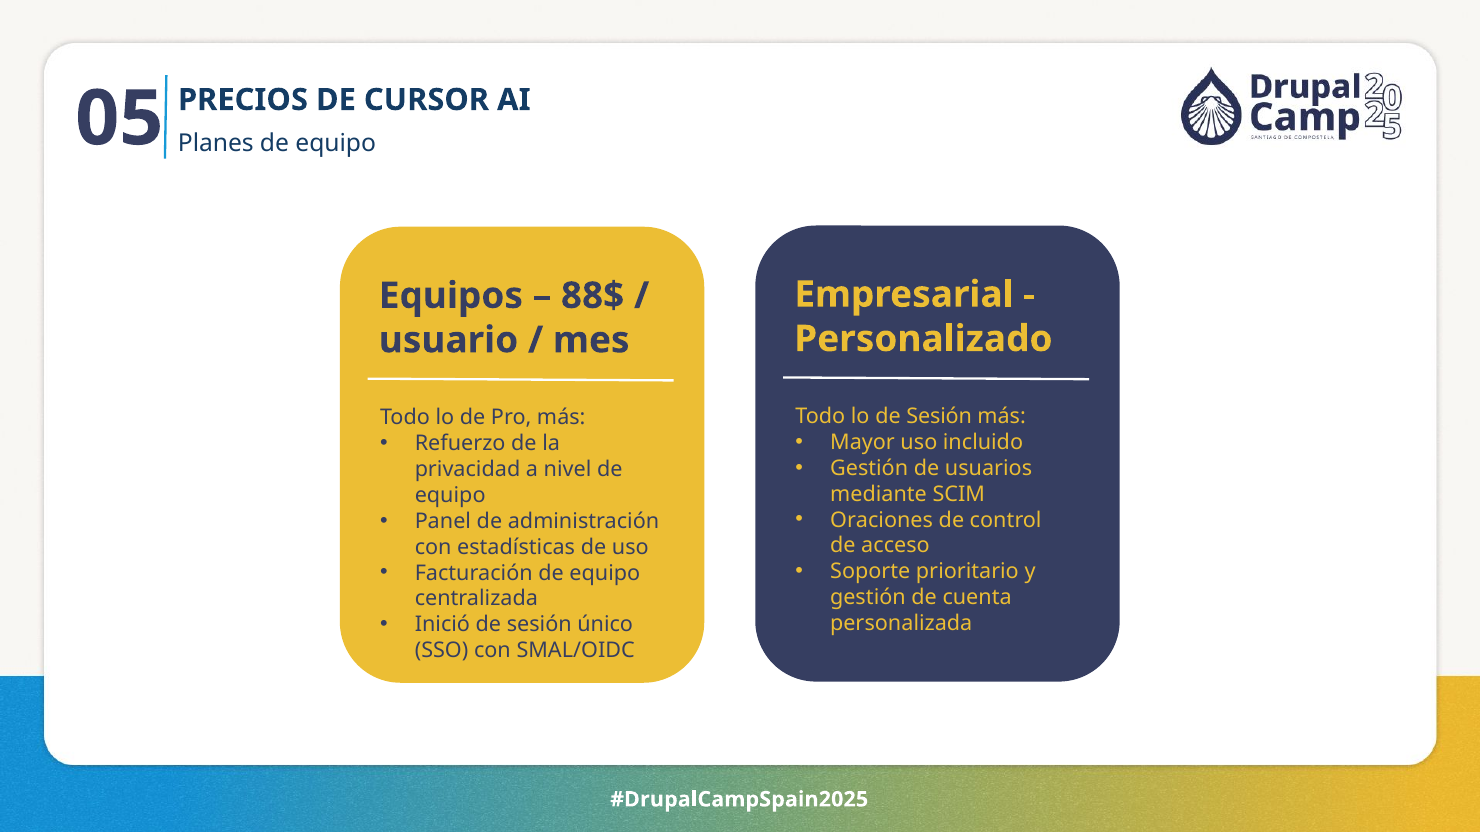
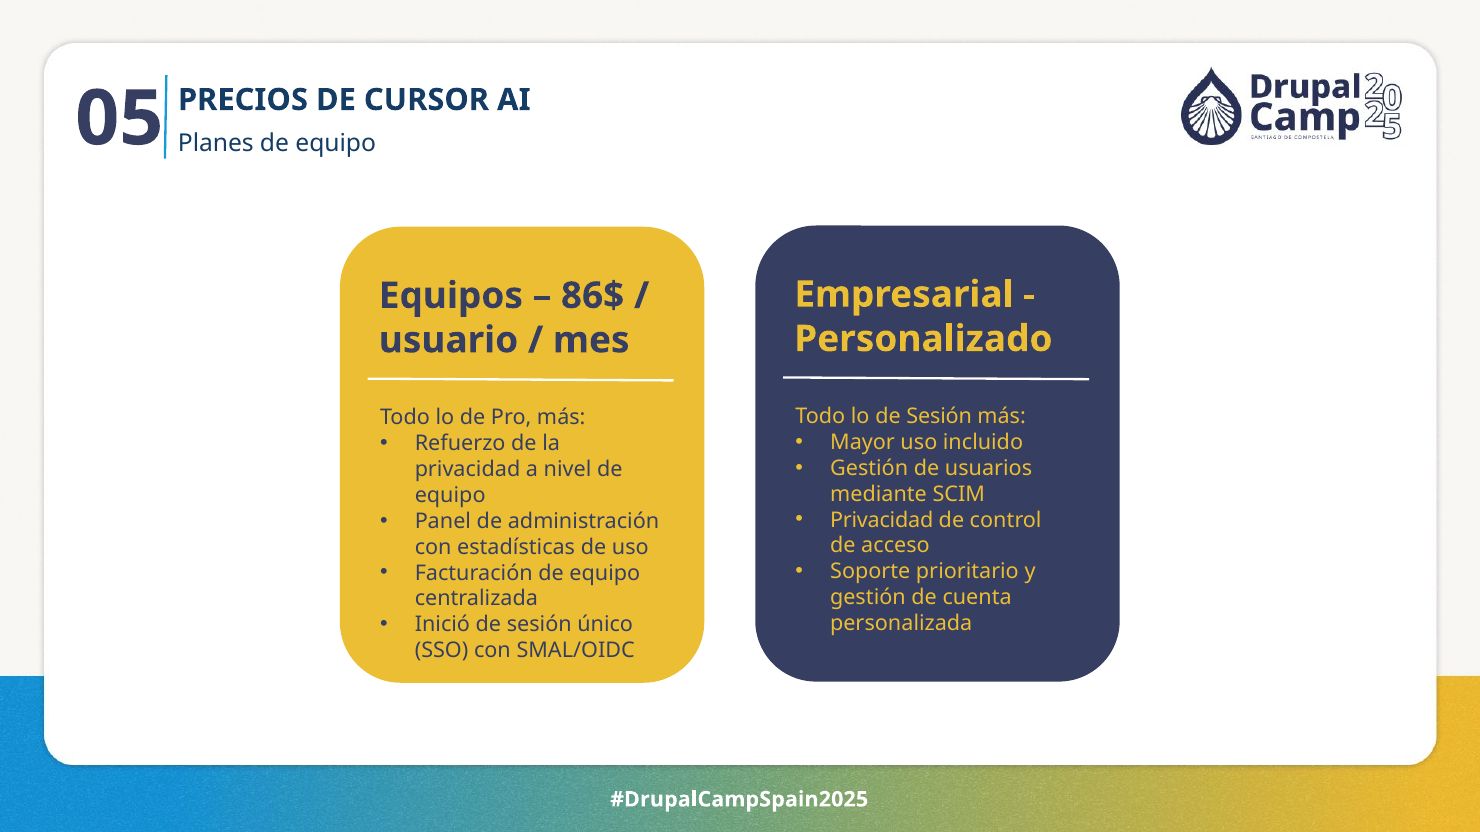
88$: 88$ -> 86$
Oraciones at (882, 520): Oraciones -> Privacidad
